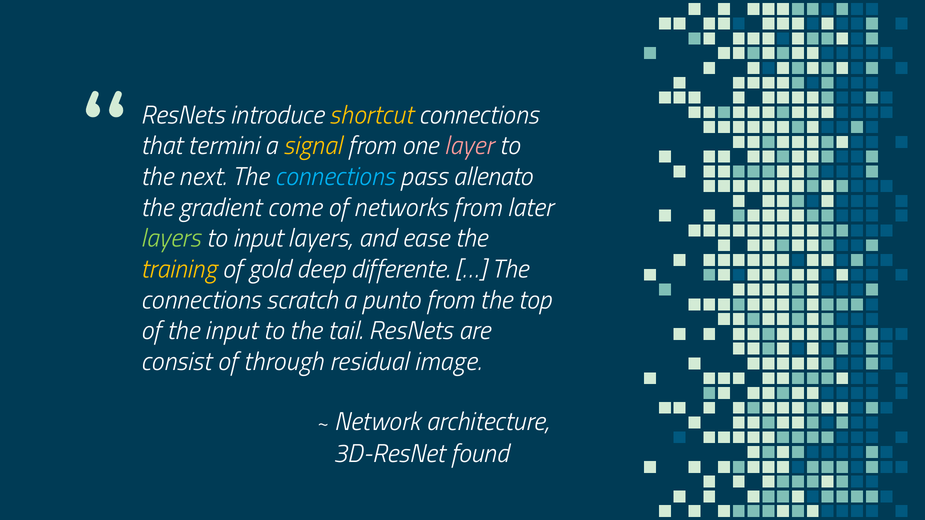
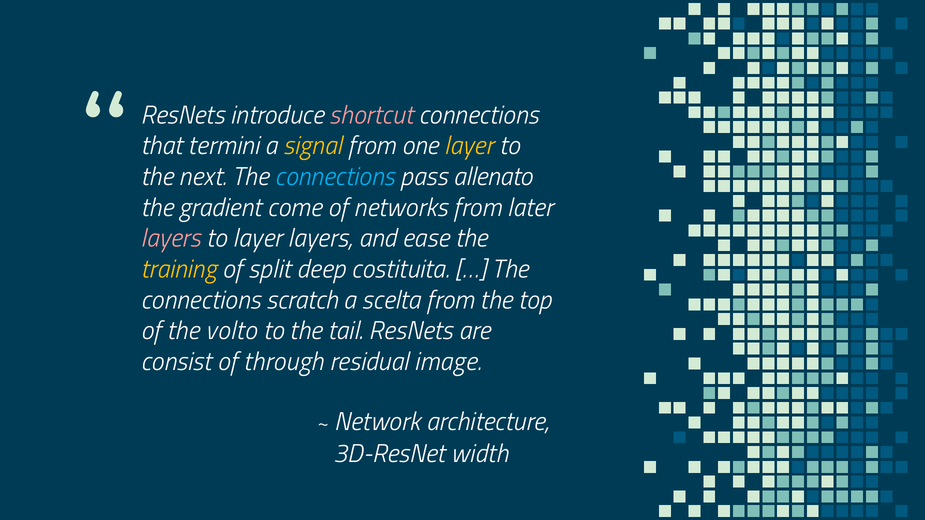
shortcut colour: yellow -> pink
layer at (469, 146) colour: pink -> yellow
layers at (171, 239) colour: light green -> pink
to input: input -> layer
gold: gold -> split
differente: differente -> costituita
punto: punto -> scelta
the input: input -> volto
found: found -> width
